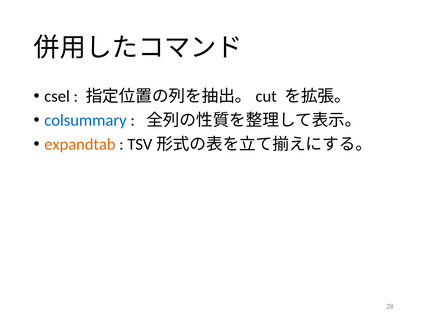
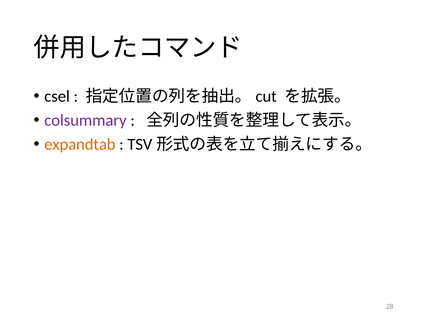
colsummary colour: blue -> purple
